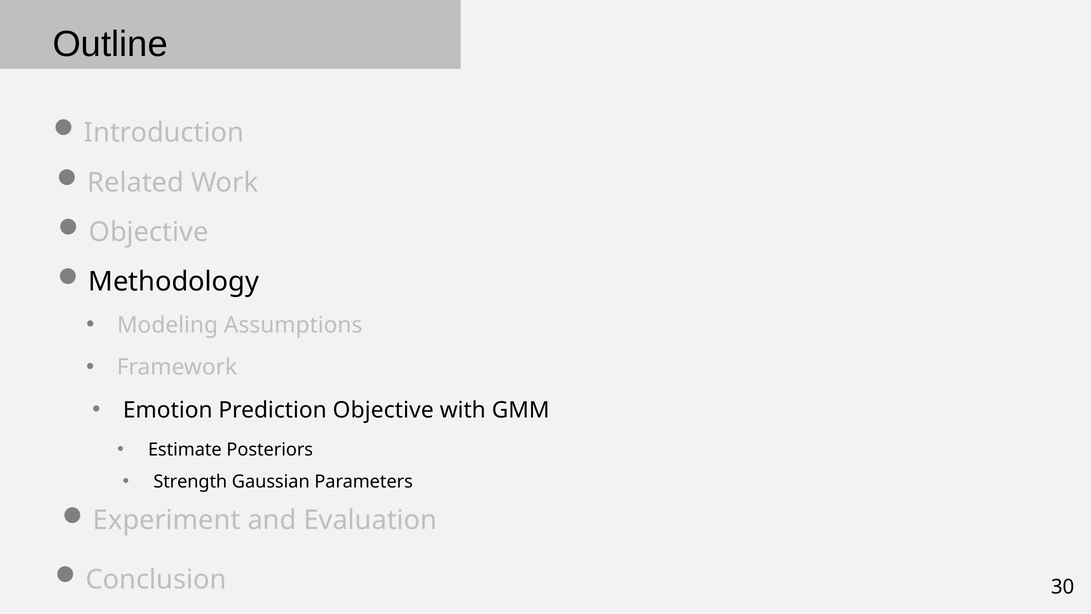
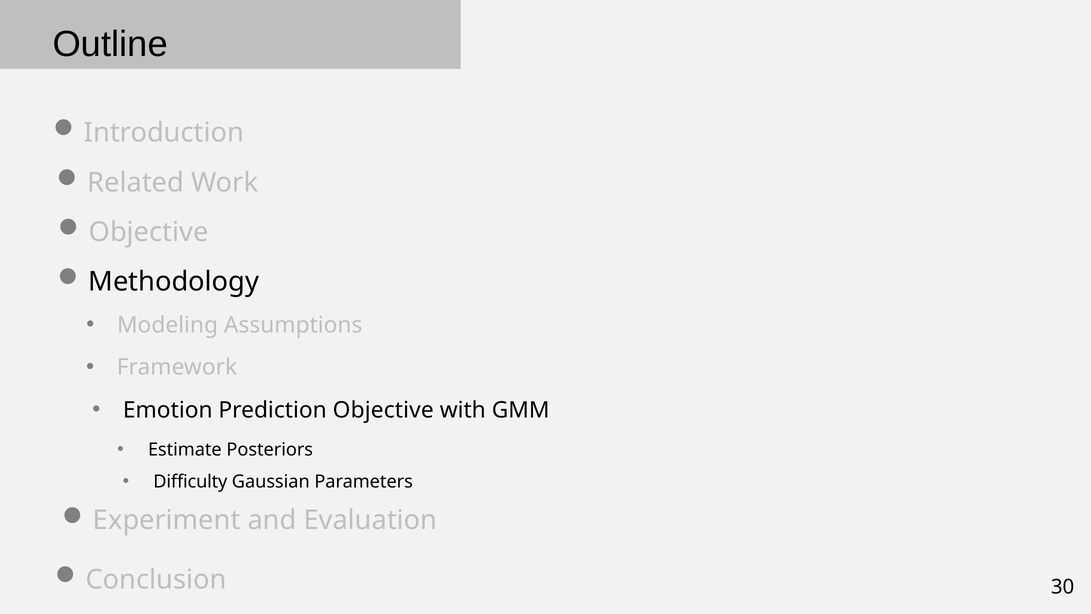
Strength: Strength -> Difficulty
